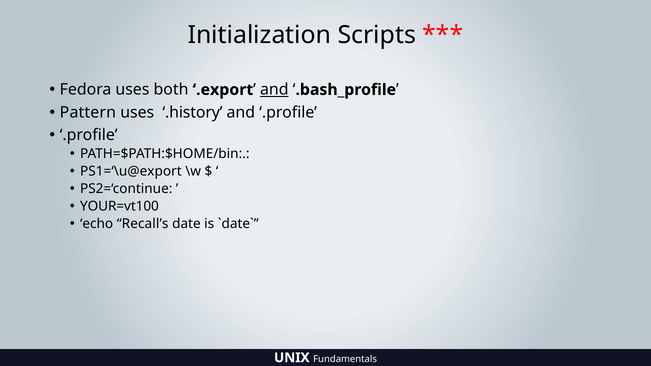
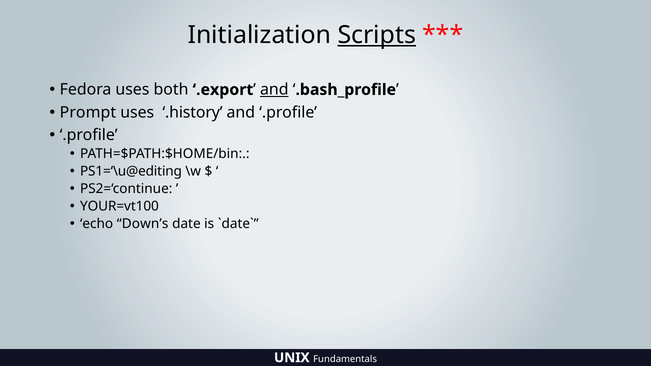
Scripts underline: none -> present
Pattern: Pattern -> Prompt
PS1=‘\u@export: PS1=‘\u@export -> PS1=‘\u@editing
Recall’s: Recall’s -> Down’s
